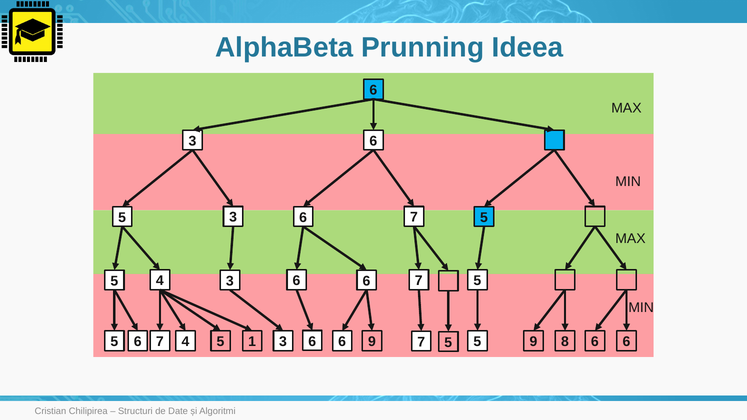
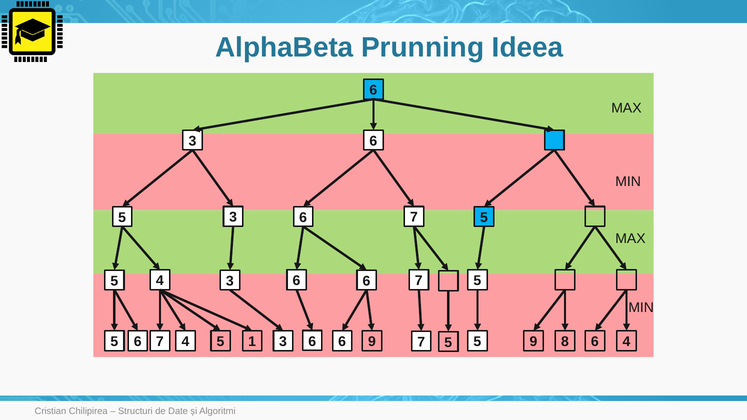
6 at (626, 342): 6 -> 4
